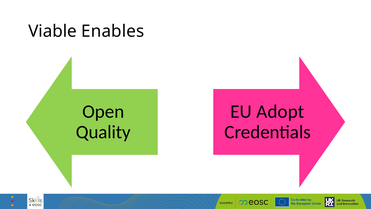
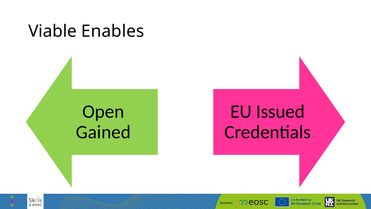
Adopt: Adopt -> Issued
Quality: Quality -> Gained
